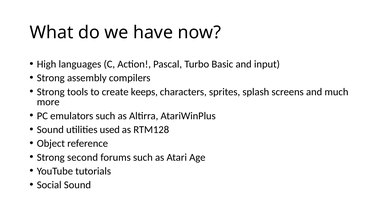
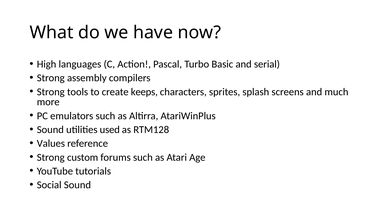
input: input -> serial
Object: Object -> Values
second: second -> custom
